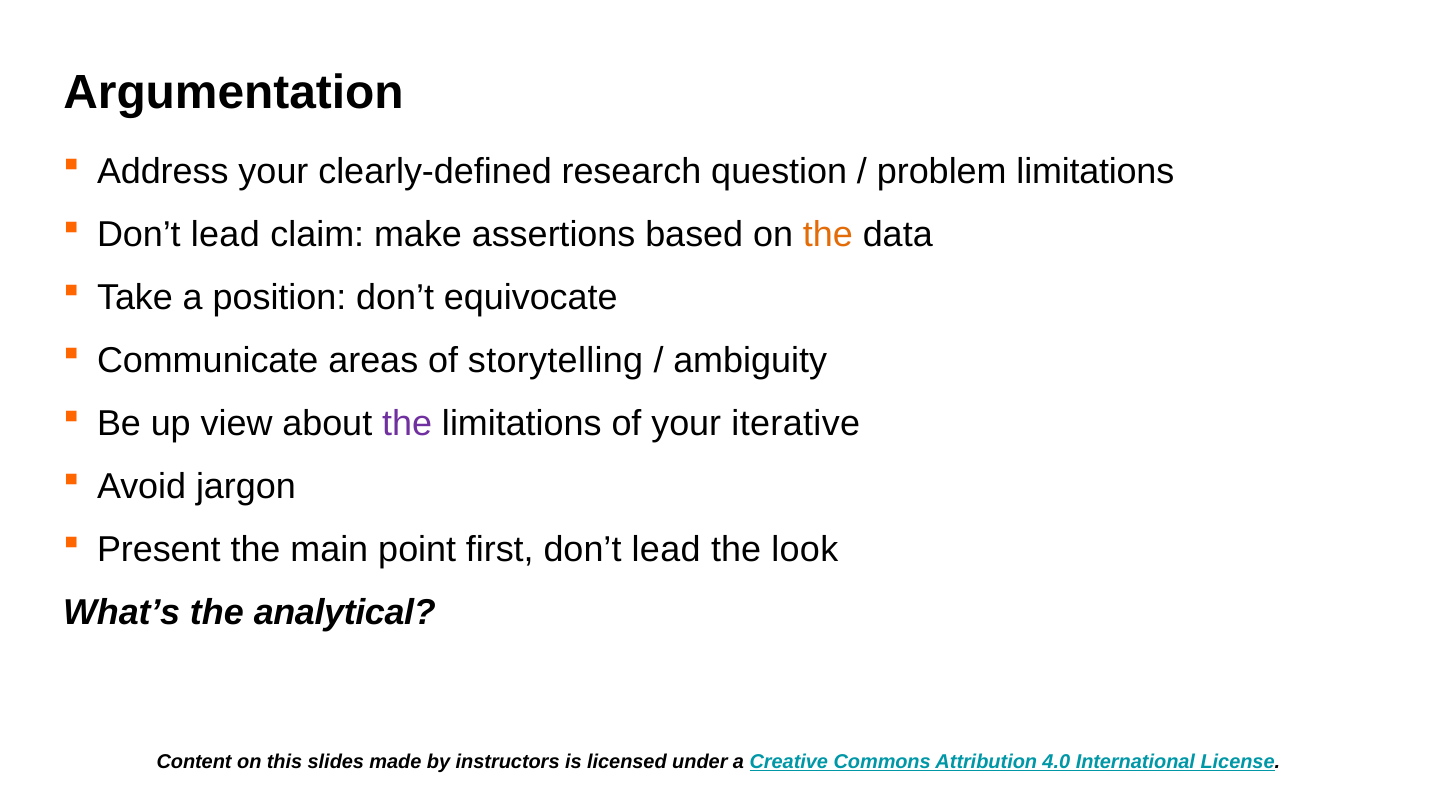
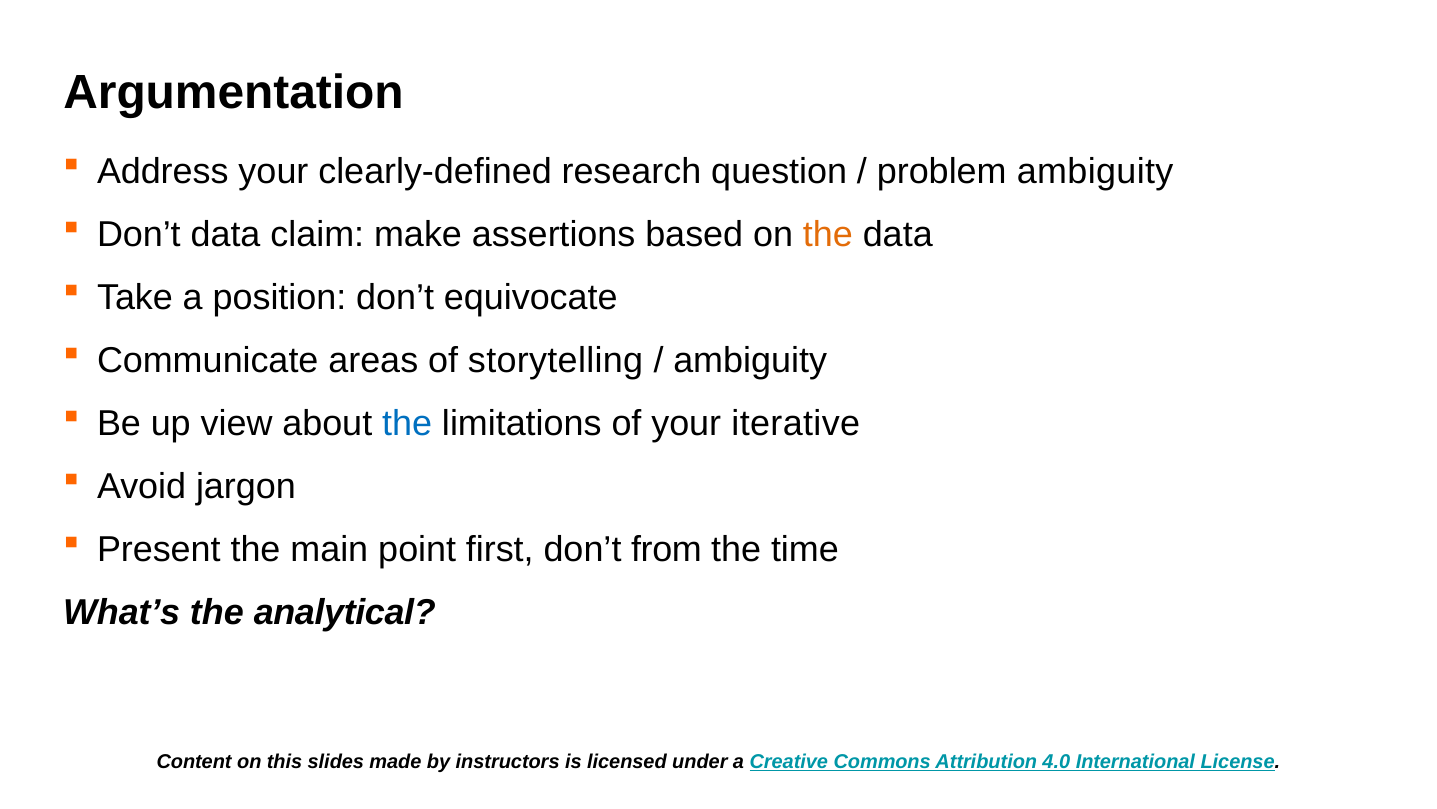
problem limitations: limitations -> ambiguity
lead at (225, 234): lead -> data
the at (407, 423) colour: purple -> blue
first don’t lead: lead -> from
look: look -> time
